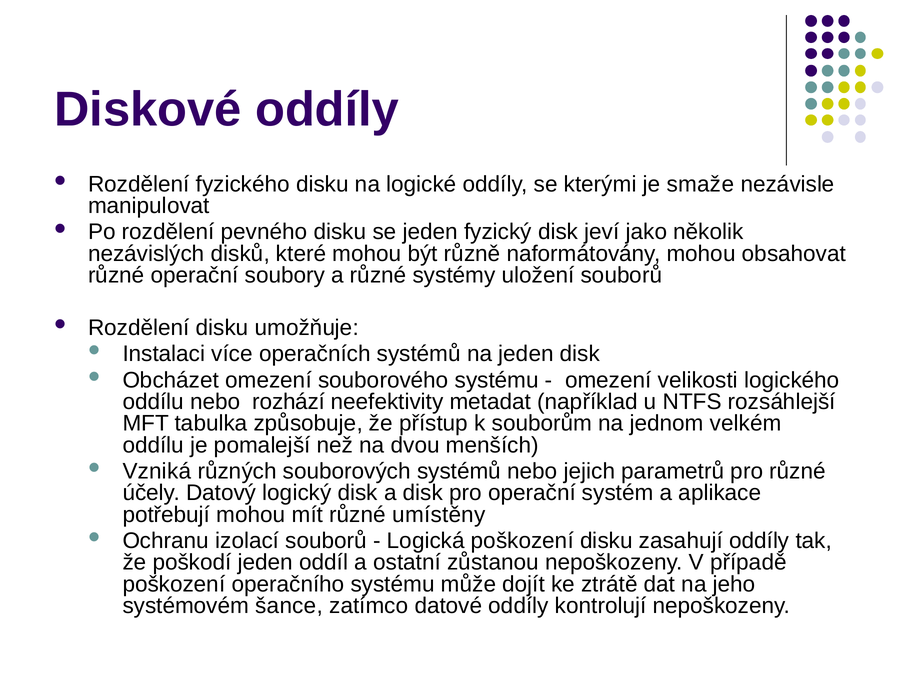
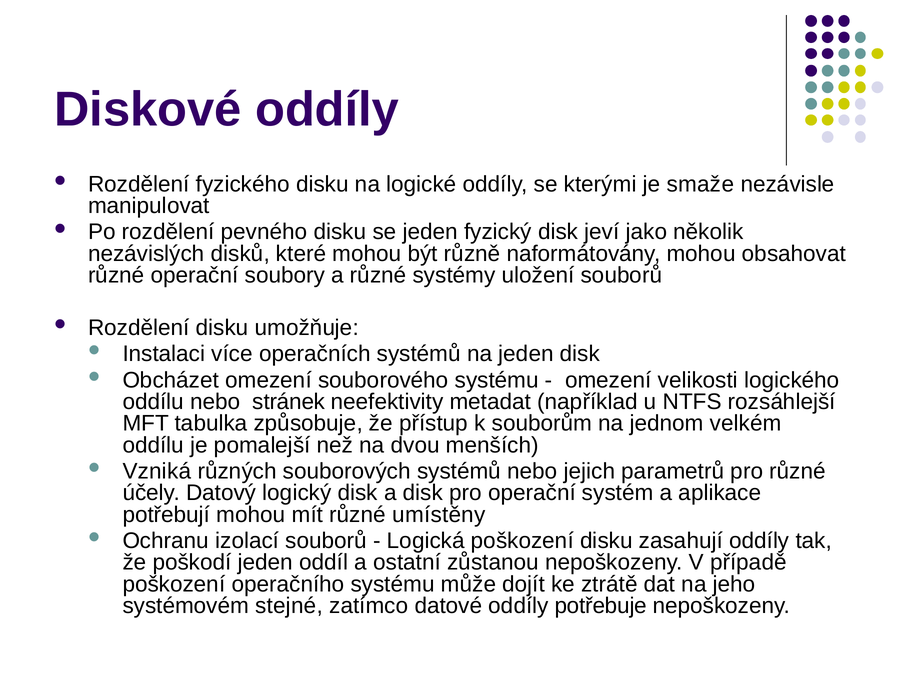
rozhází: rozhází -> stránek
šance: šance -> stejné
kontrolují: kontrolují -> potřebuje
